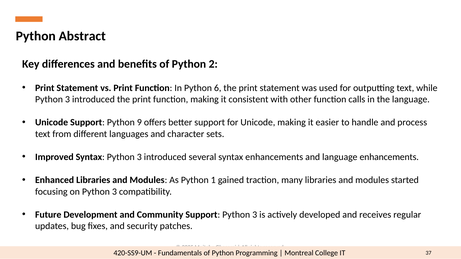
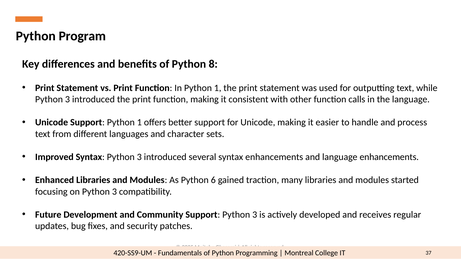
Abstract: Abstract -> Program
2: 2 -> 8
In Python 6: 6 -> 1
Support Python 9: 9 -> 1
1: 1 -> 6
